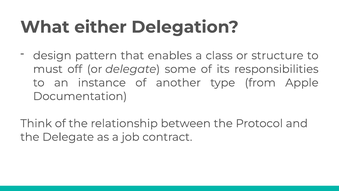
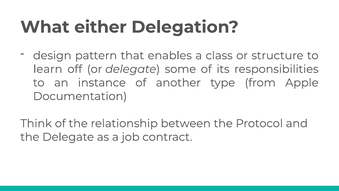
must: must -> learn
